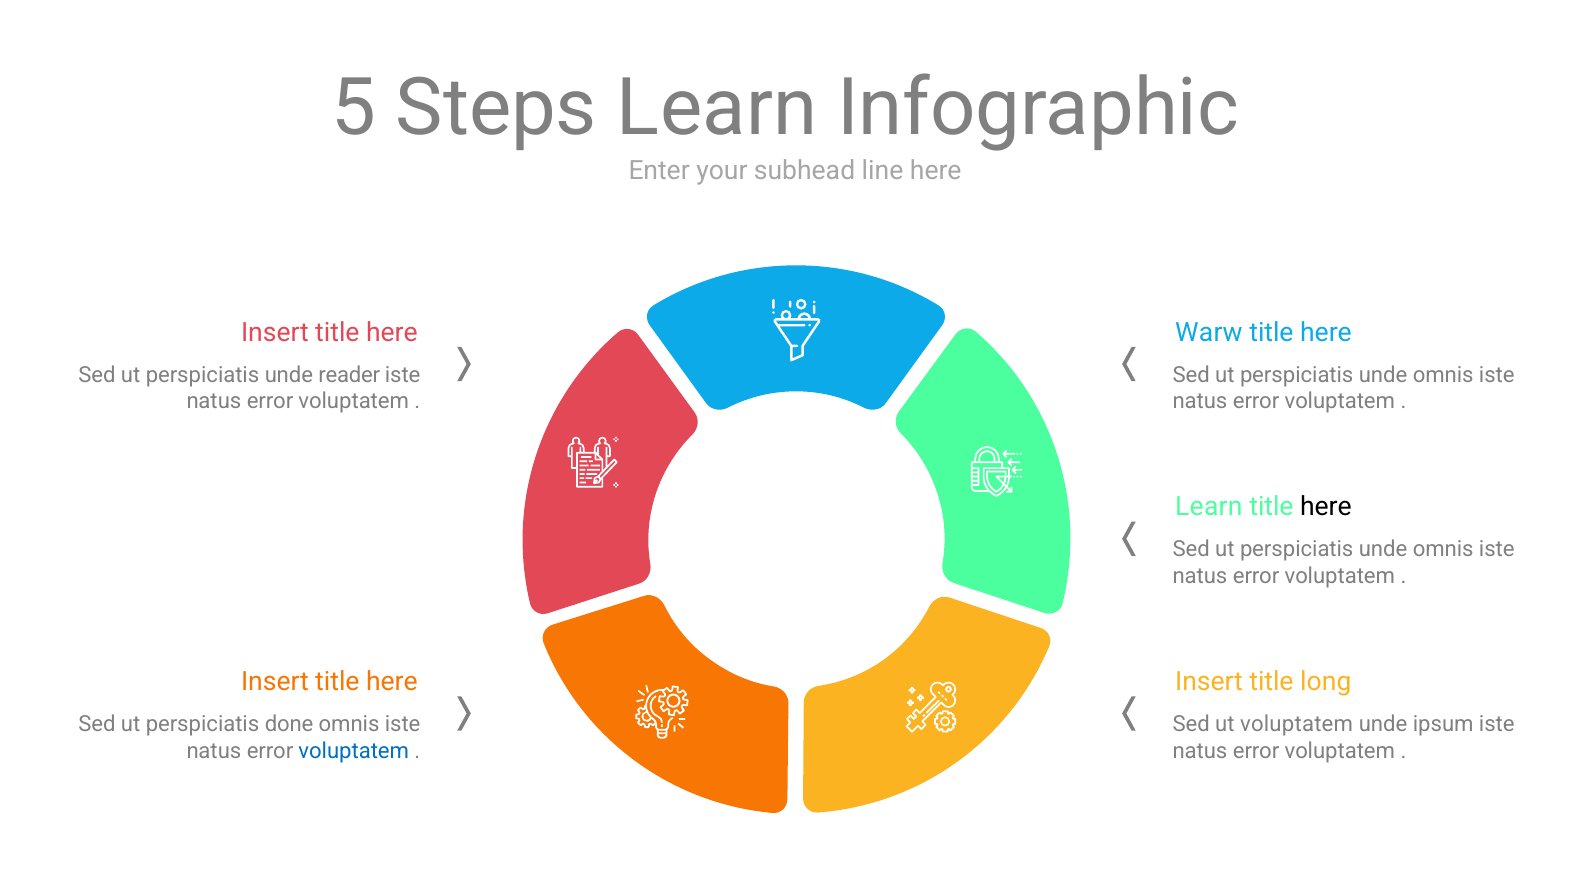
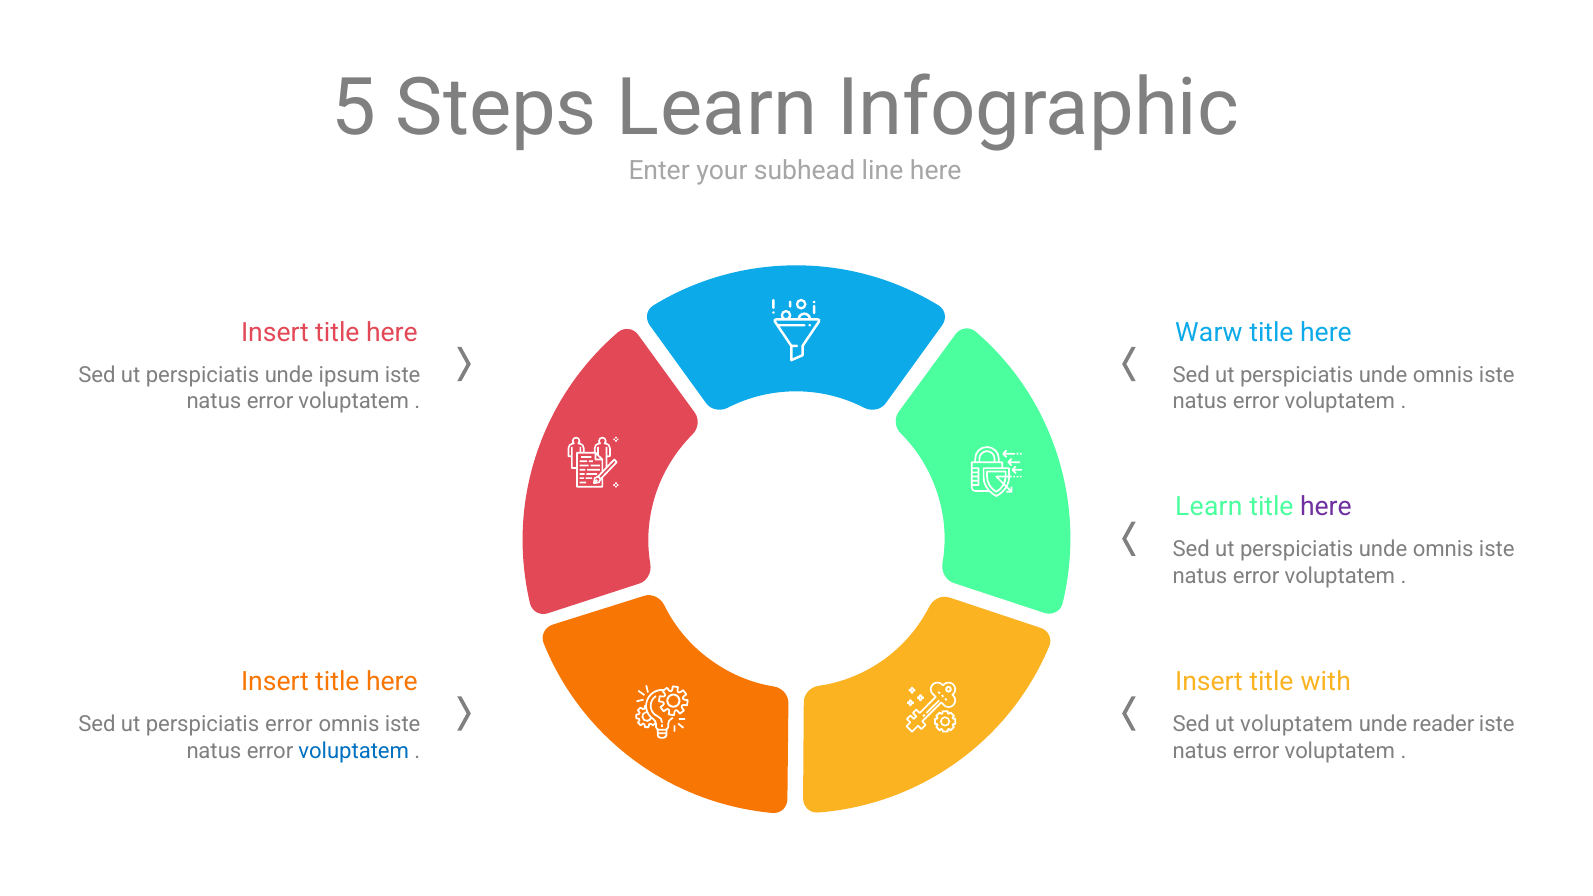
reader: reader -> ipsum
here at (1326, 507) colour: black -> purple
long: long -> with
perspiciatis done: done -> error
ipsum: ipsum -> reader
